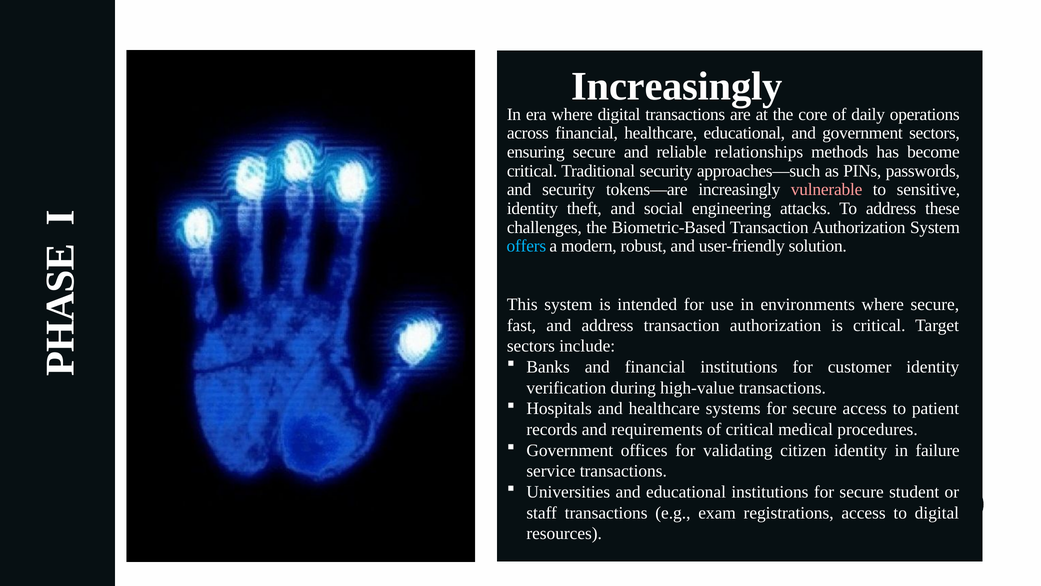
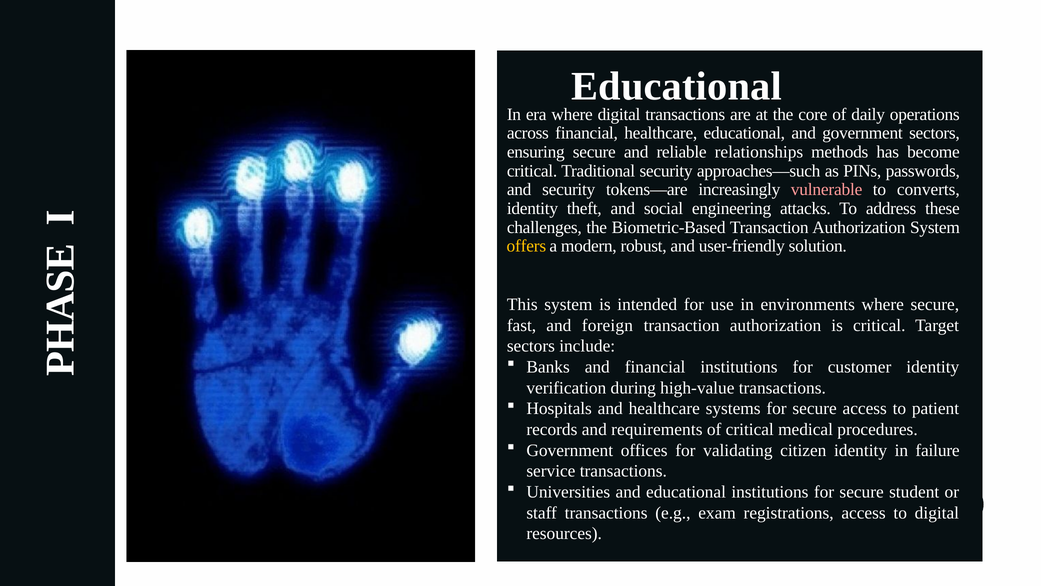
Increasingly at (677, 86): Increasingly -> Educational
sensitive: sensitive -> converts
offers colour: light blue -> yellow
and address: address -> foreign
